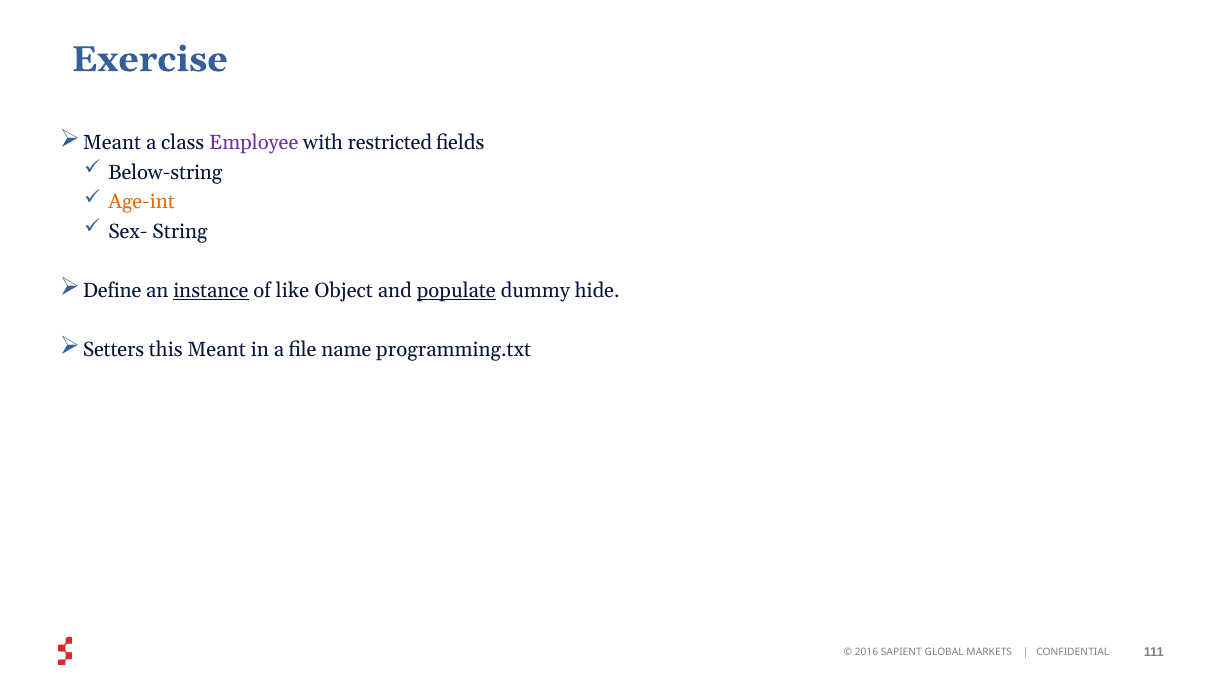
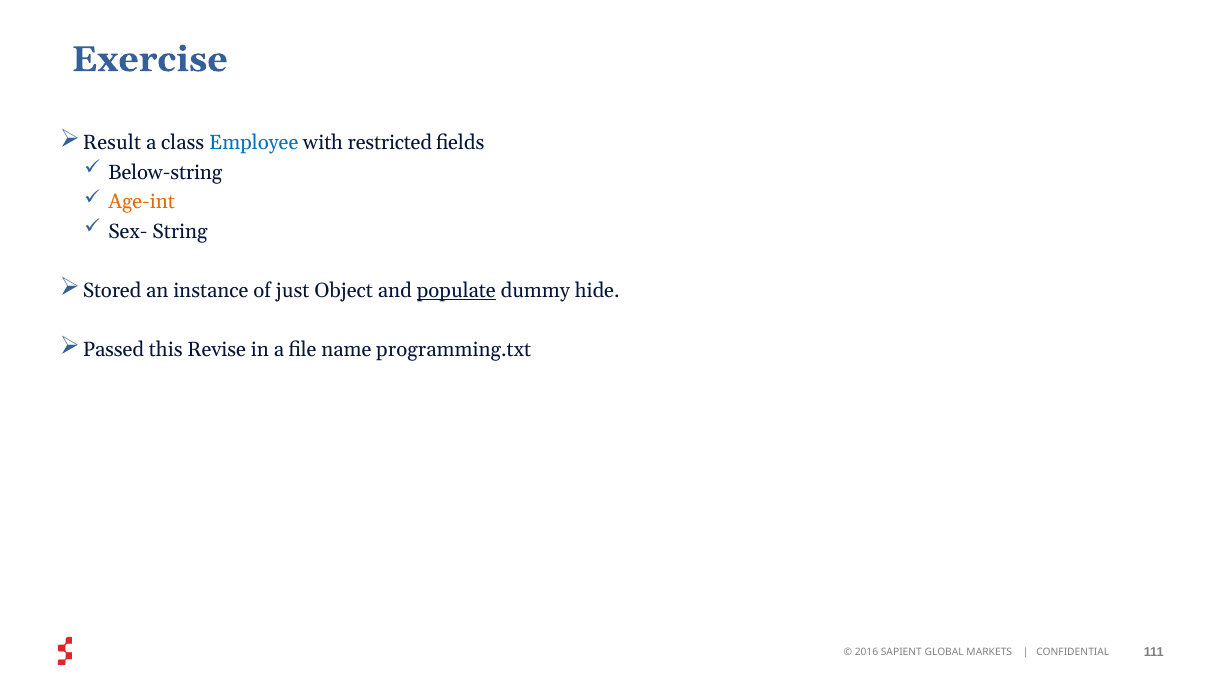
Meant at (112, 143): Meant -> Result
Employee colour: purple -> blue
Define: Define -> Stored
instance underline: present -> none
like: like -> just
Setters: Setters -> Passed
this Meant: Meant -> Revise
